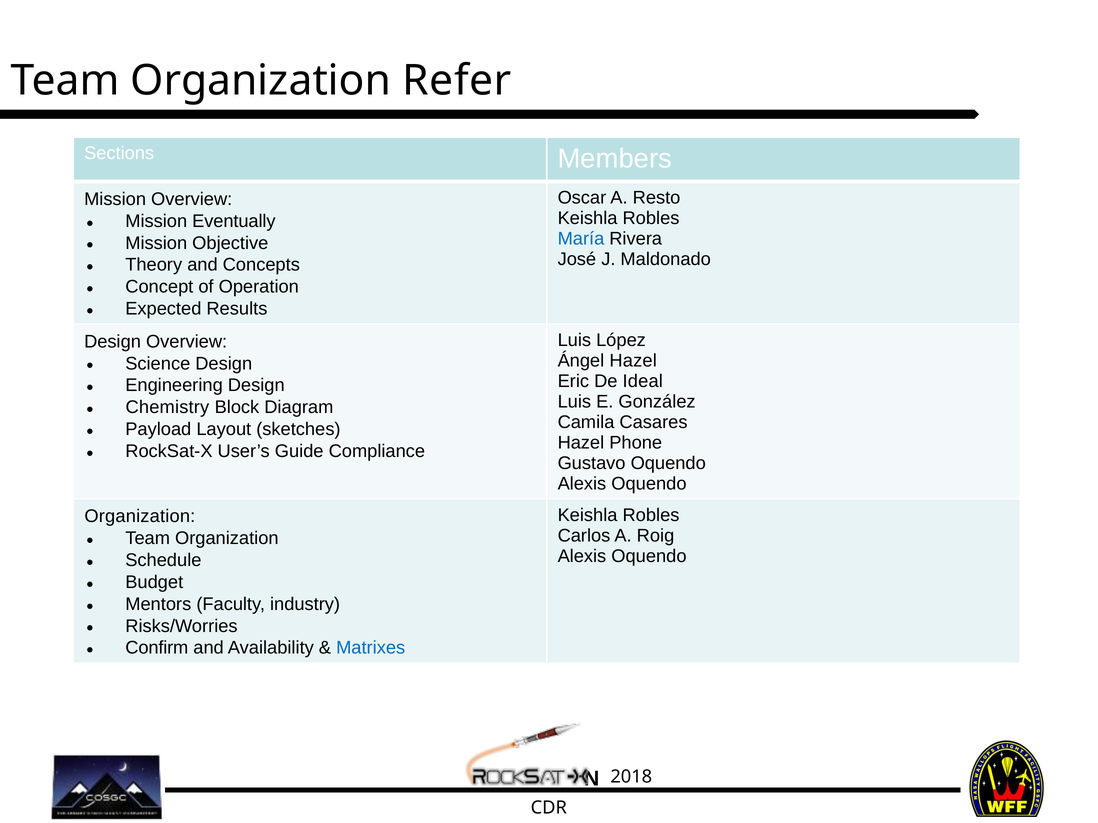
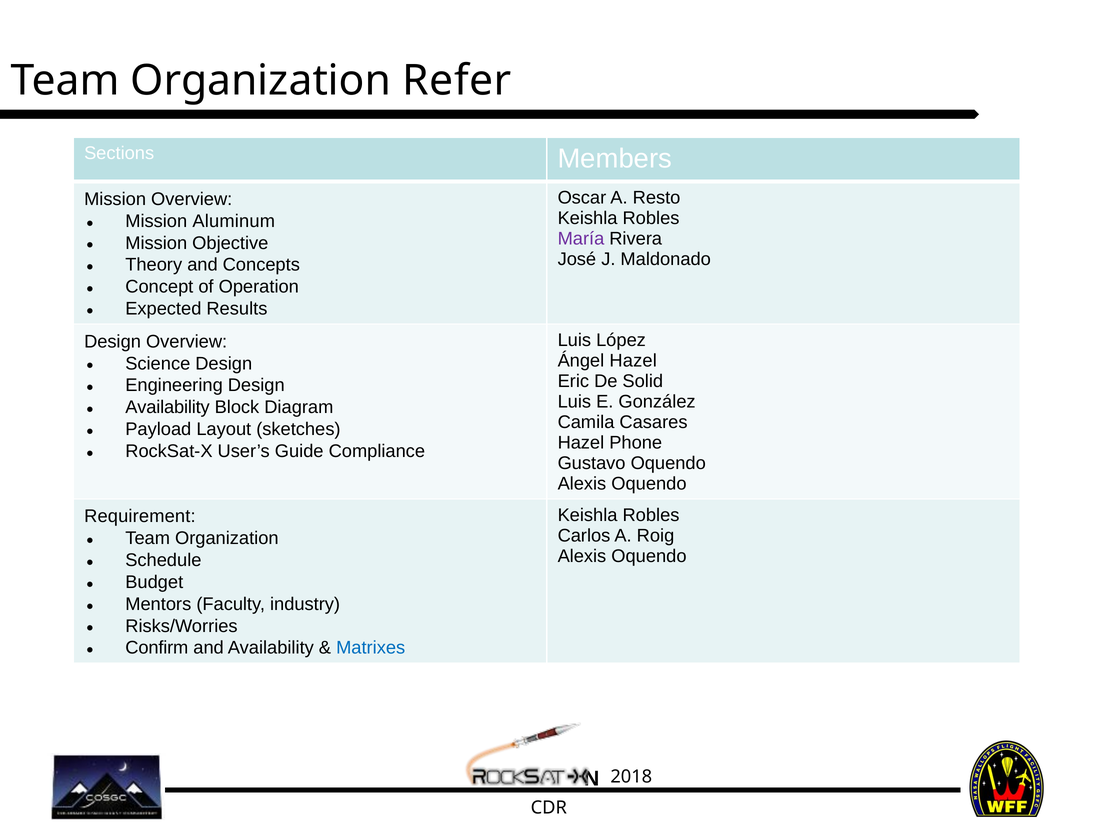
Eventually: Eventually -> Aluminum
María colour: blue -> purple
Ideal: Ideal -> Solid
Chemistry at (167, 408): Chemistry -> Availability
Organization at (140, 517): Organization -> Requirement
